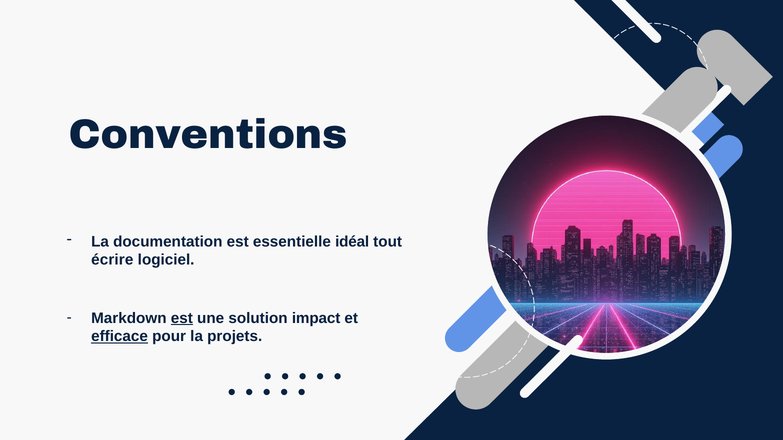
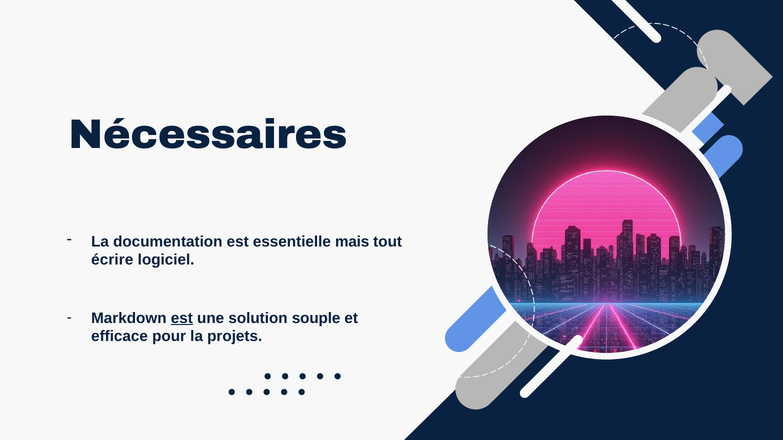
Conventions: Conventions -> Nécessaires
idéal: idéal -> mais
impact: impact -> souple
efficace underline: present -> none
